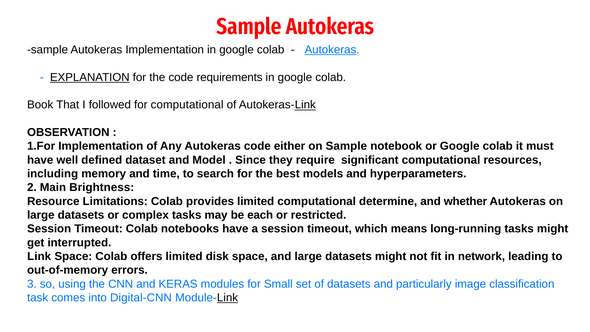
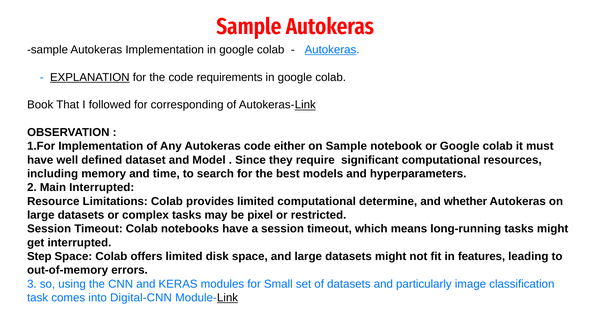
for computational: computational -> corresponding
Main Brightness: Brightness -> Interrupted
each: each -> pixel
Link: Link -> Step
network: network -> features
